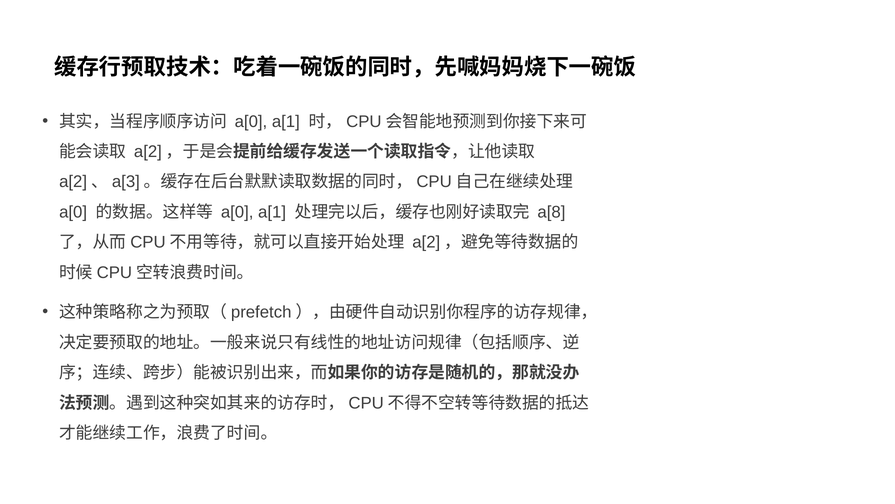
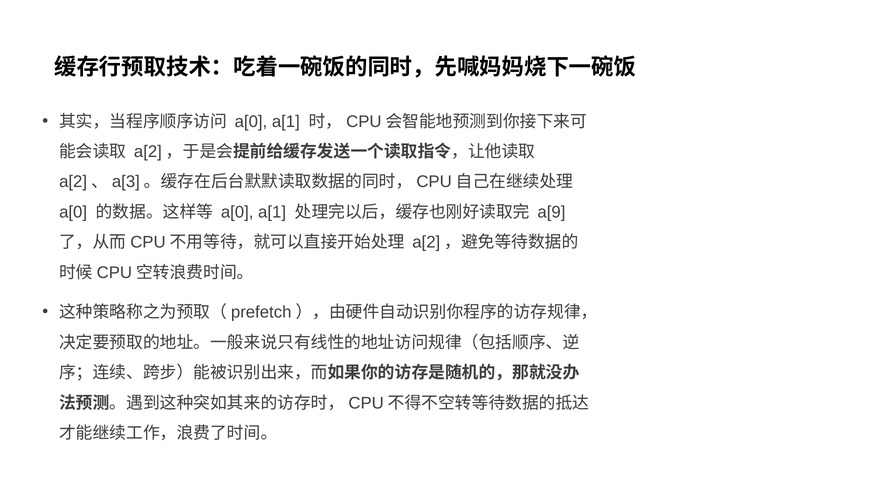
a[8: a[8 -> a[9
